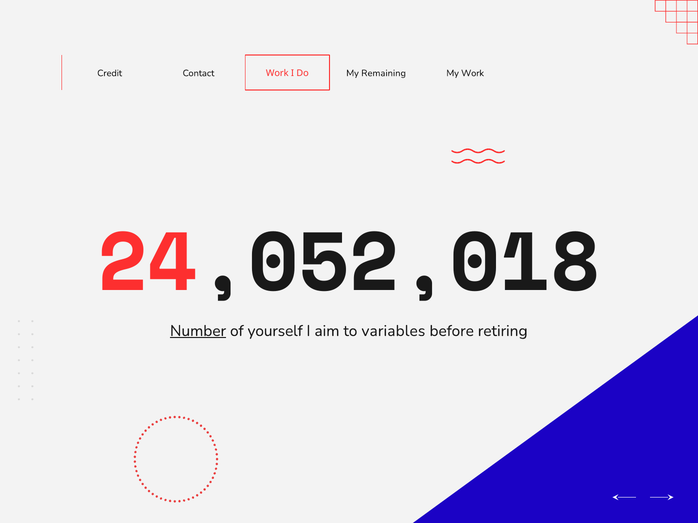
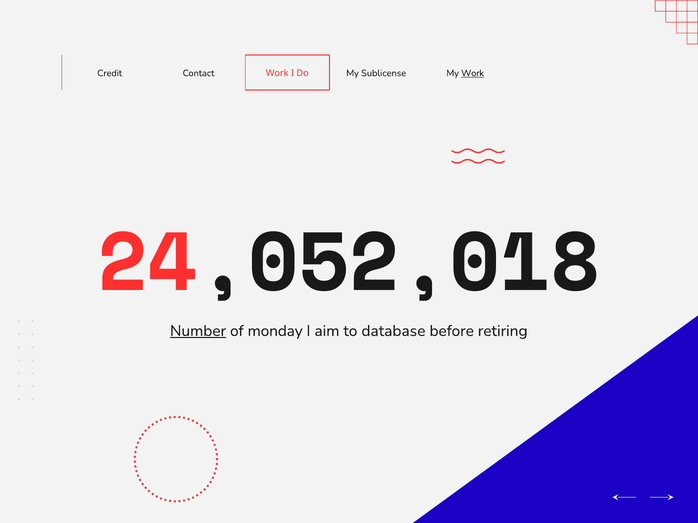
Remaining: Remaining -> Sublicense
Work at (473, 73) underline: none -> present
yourself: yourself -> monday
variables: variables -> database
